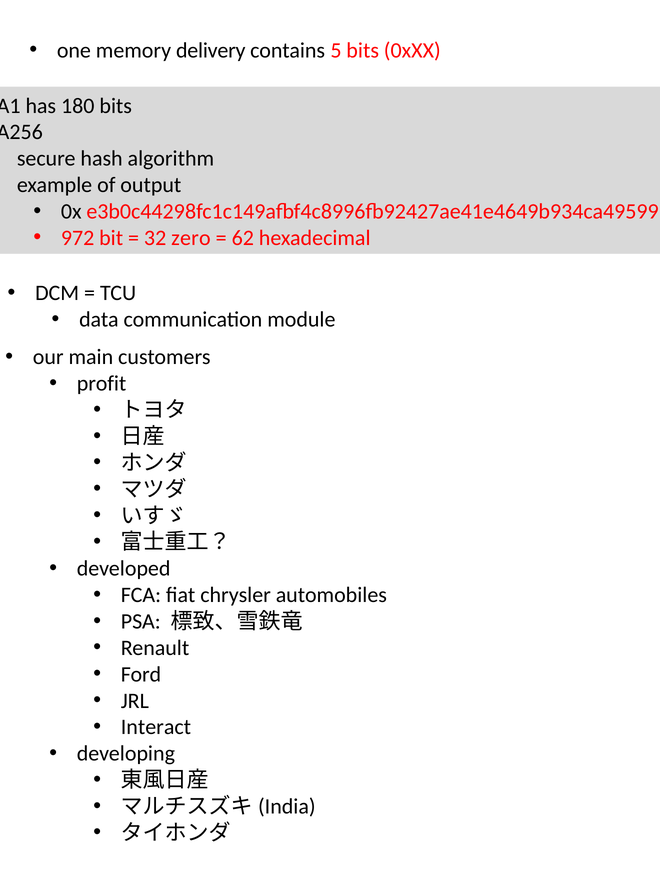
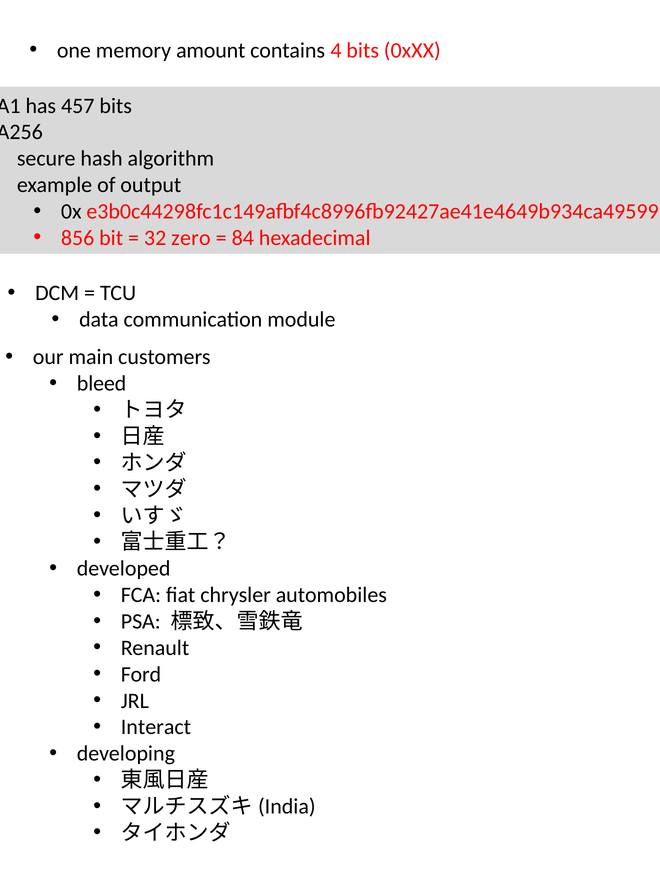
delivery: delivery -> amount
5: 5 -> 4
180: 180 -> 457
972: 972 -> 856
62: 62 -> 84
profit: profit -> bleed
